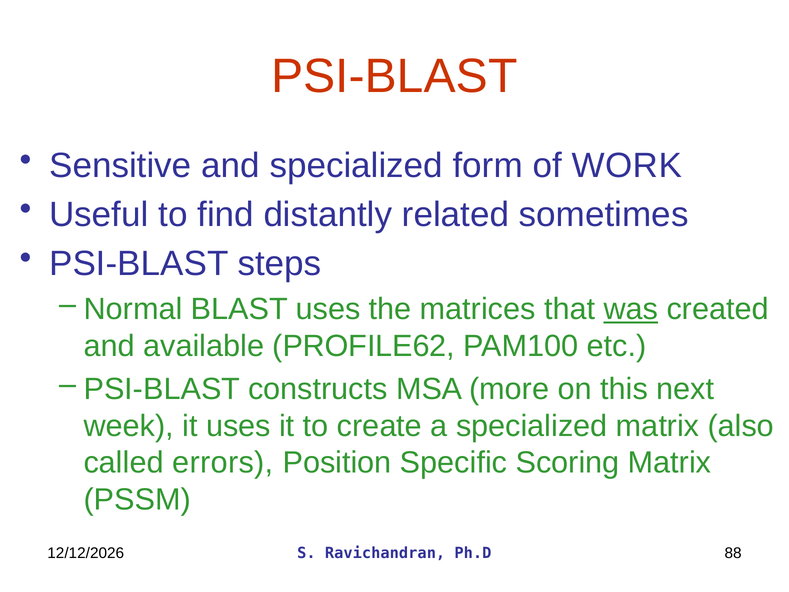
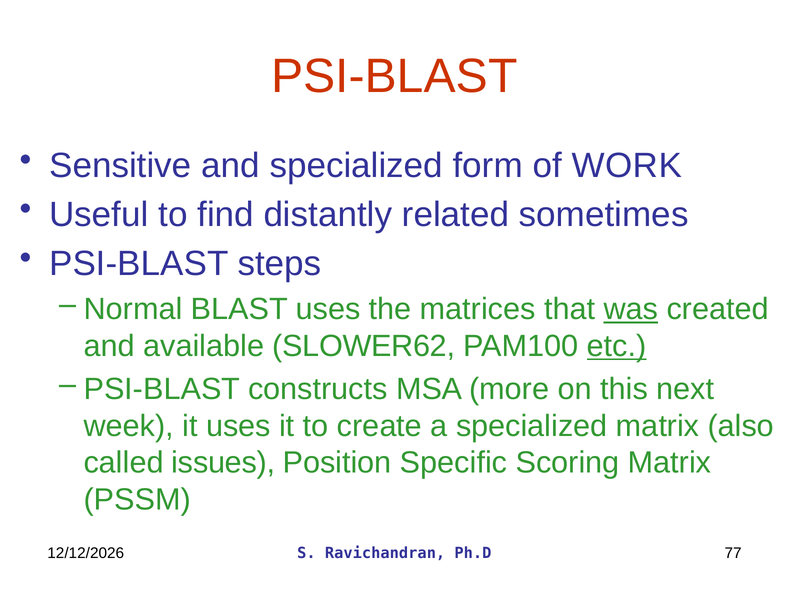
PROFILE62: PROFILE62 -> SLOWER62
etc underline: none -> present
errors: errors -> issues
88: 88 -> 77
